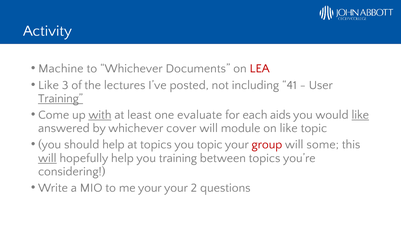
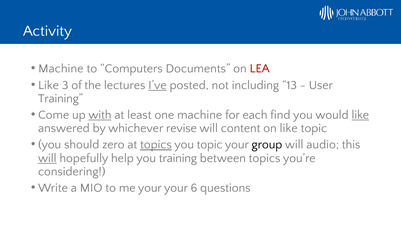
to Whichever: Whichever -> Computers
I’ve underline: none -> present
41: 41 -> 13
Training at (61, 98) underline: present -> none
one evaluate: evaluate -> machine
aids: aids -> find
cover: cover -> revise
module: module -> content
should help: help -> zero
topics at (156, 144) underline: none -> present
group colour: red -> black
some: some -> audio
2: 2 -> 6
